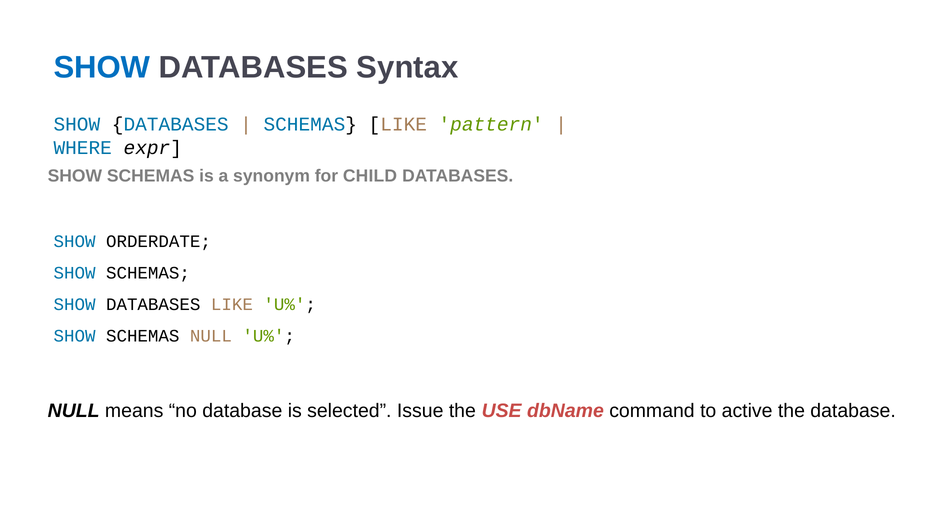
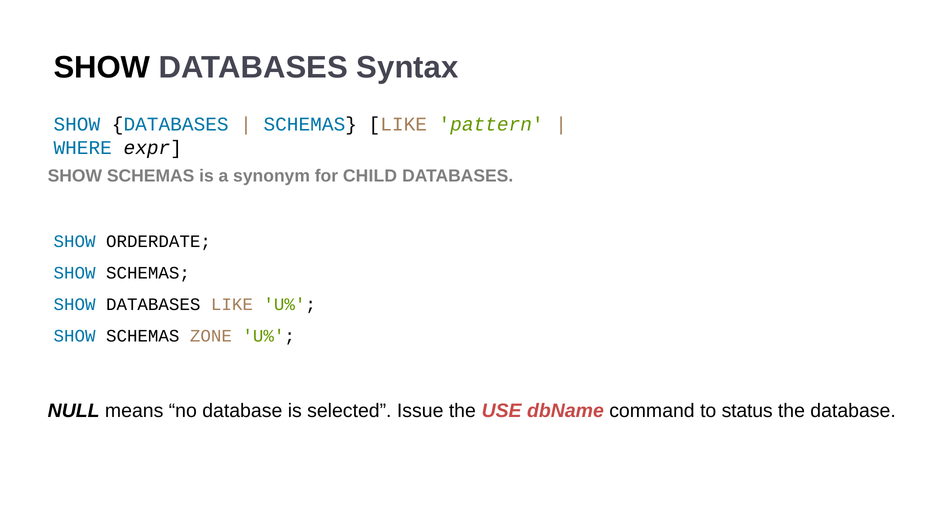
SHOW at (102, 68) colour: blue -> black
SCHEMAS NULL: NULL -> ZONE
active: active -> status
